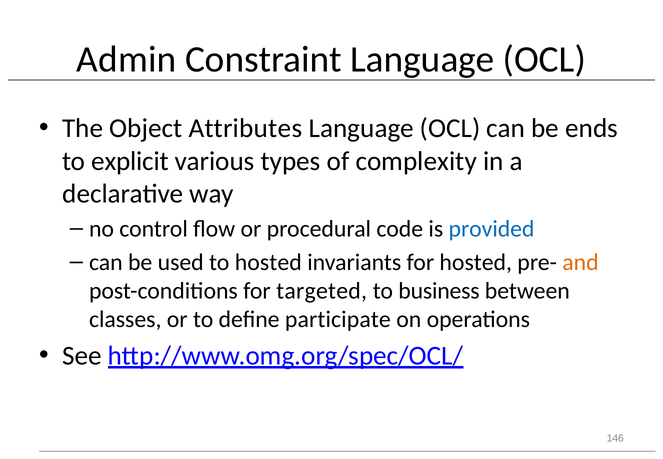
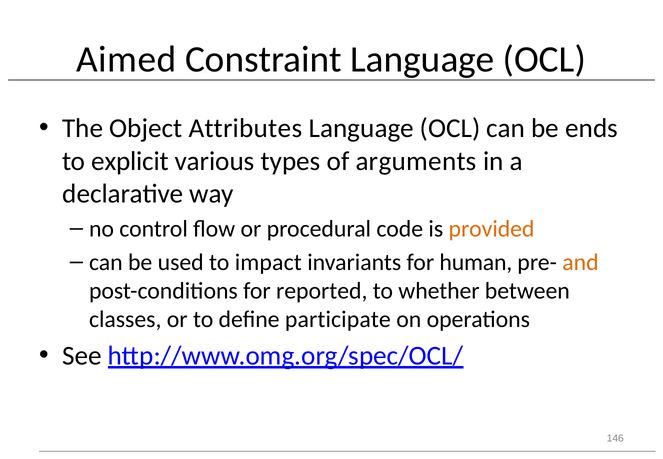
Admin: Admin -> Aimed
complexity: complexity -> arguments
provided colour: blue -> orange
to hosted: hosted -> impact
for hosted: hosted -> human
targeted: targeted -> reported
business: business -> whether
